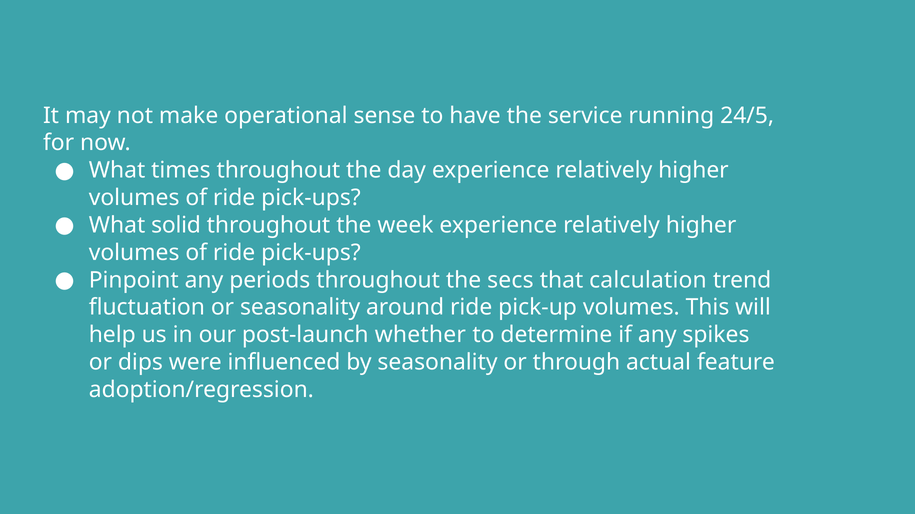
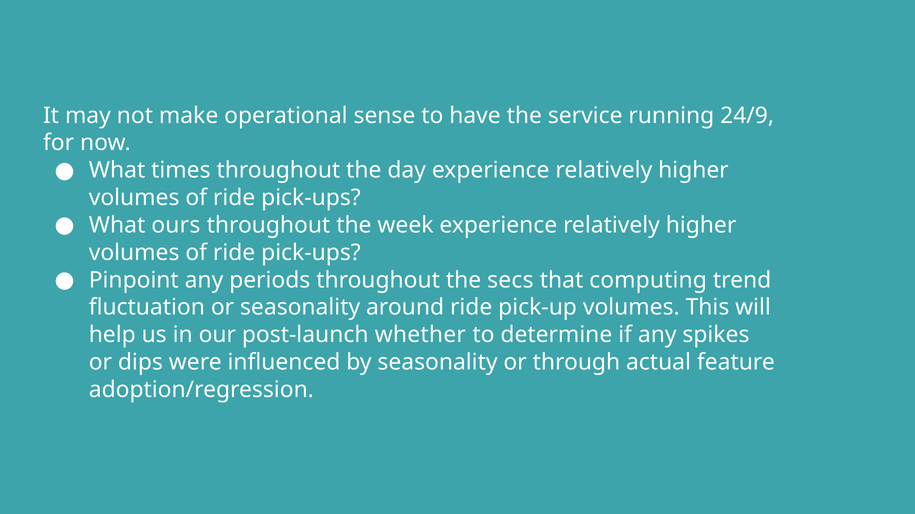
24/5: 24/5 -> 24/9
solid: solid -> ours
calculation: calculation -> computing
